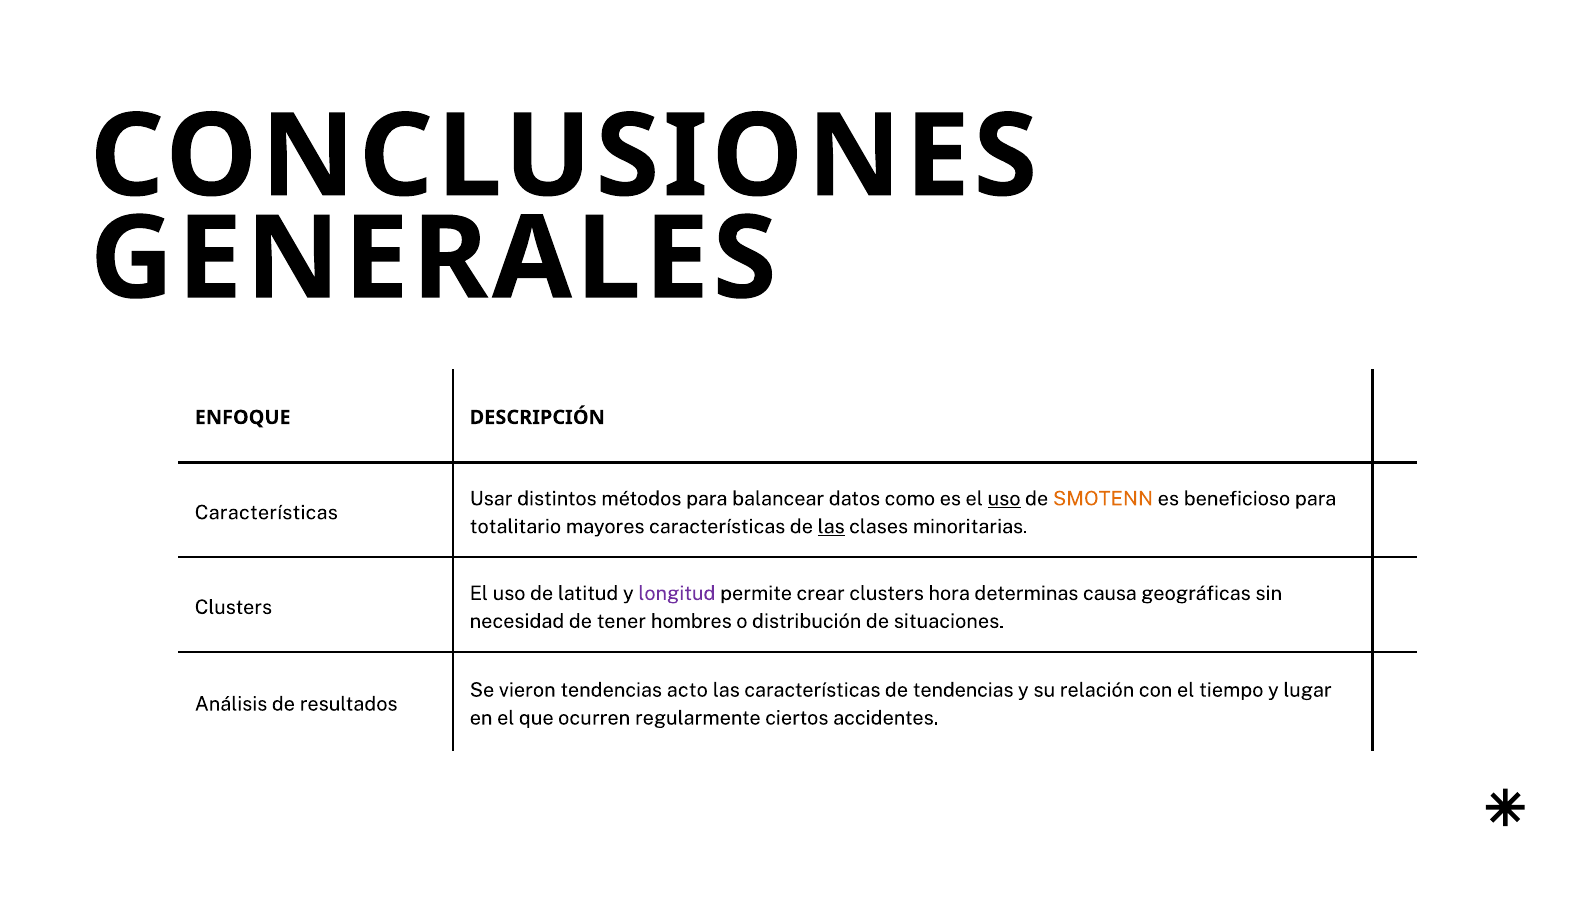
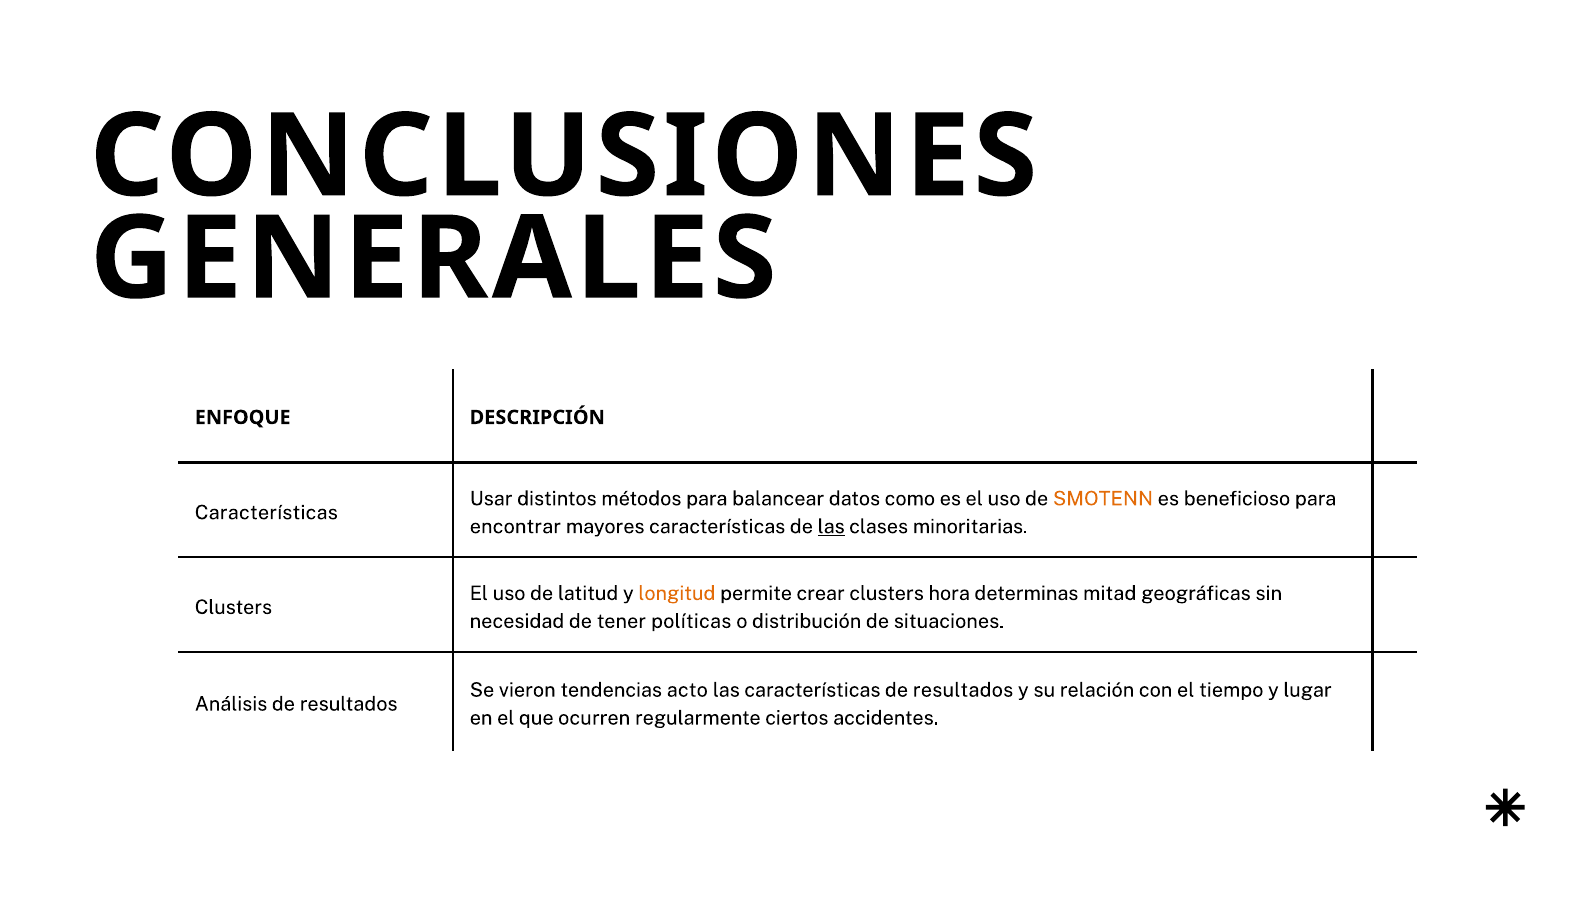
uso at (1004, 499) underline: present -> none
totalitario: totalitario -> encontrar
longitud colour: purple -> orange
causa: causa -> mitad
hombres: hombres -> políticas
características de tendencias: tendencias -> resultados
